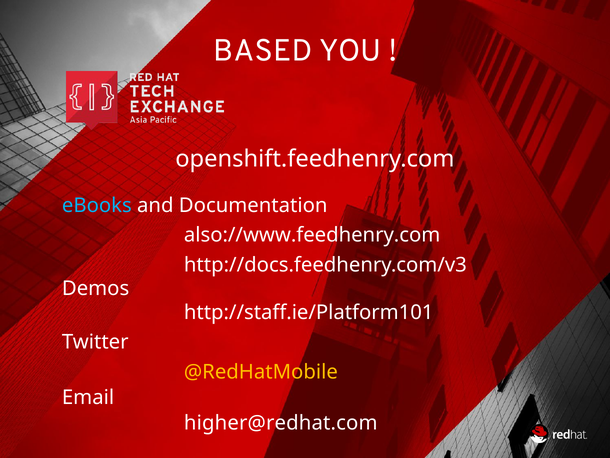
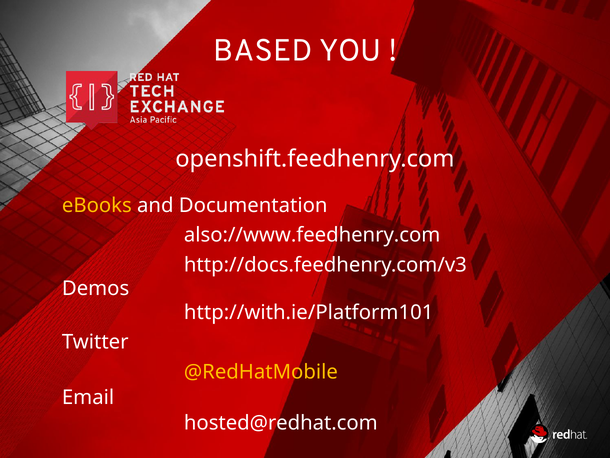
eBooks colour: light blue -> yellow
http://staff.ie/Platform101: http://staff.ie/Platform101 -> http://with.ie/Platform101
higher@redhat.com: higher@redhat.com -> hosted@redhat.com
